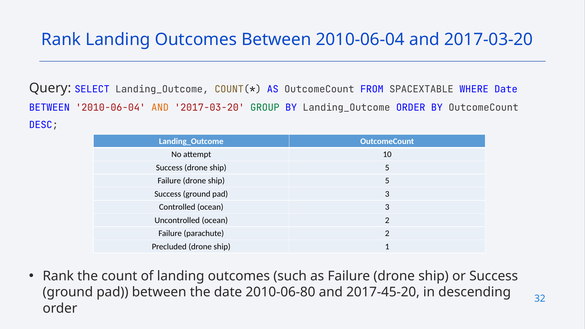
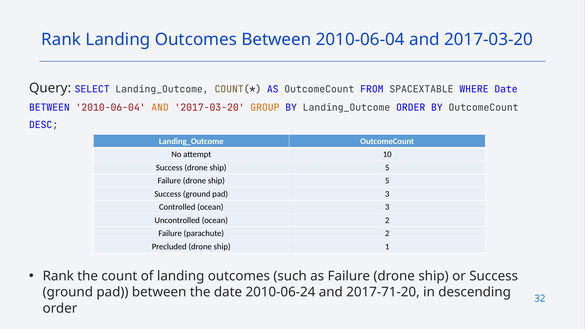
GROUP colour: green -> orange
2010-06-80: 2010-06-80 -> 2010-06-24
2017-45-20: 2017-45-20 -> 2017-71-20
